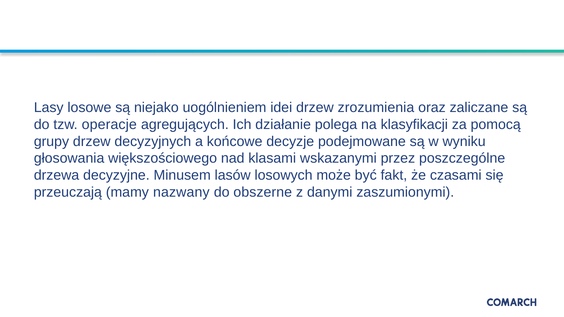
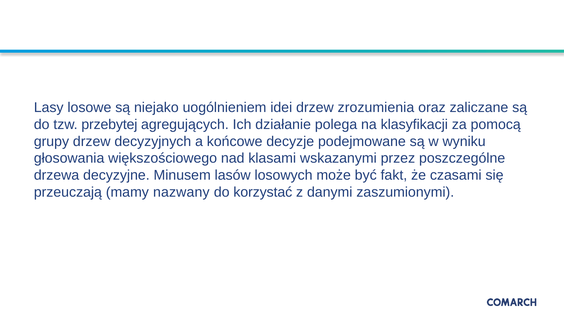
operacje: operacje -> przebytej
obszerne: obszerne -> korzystać
